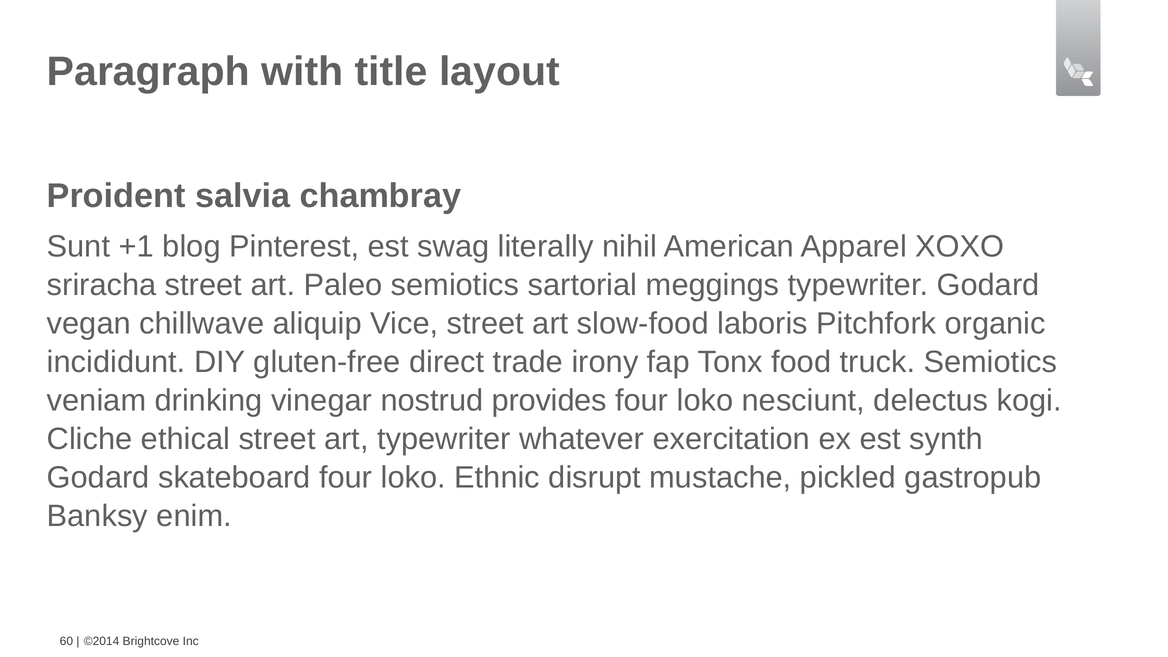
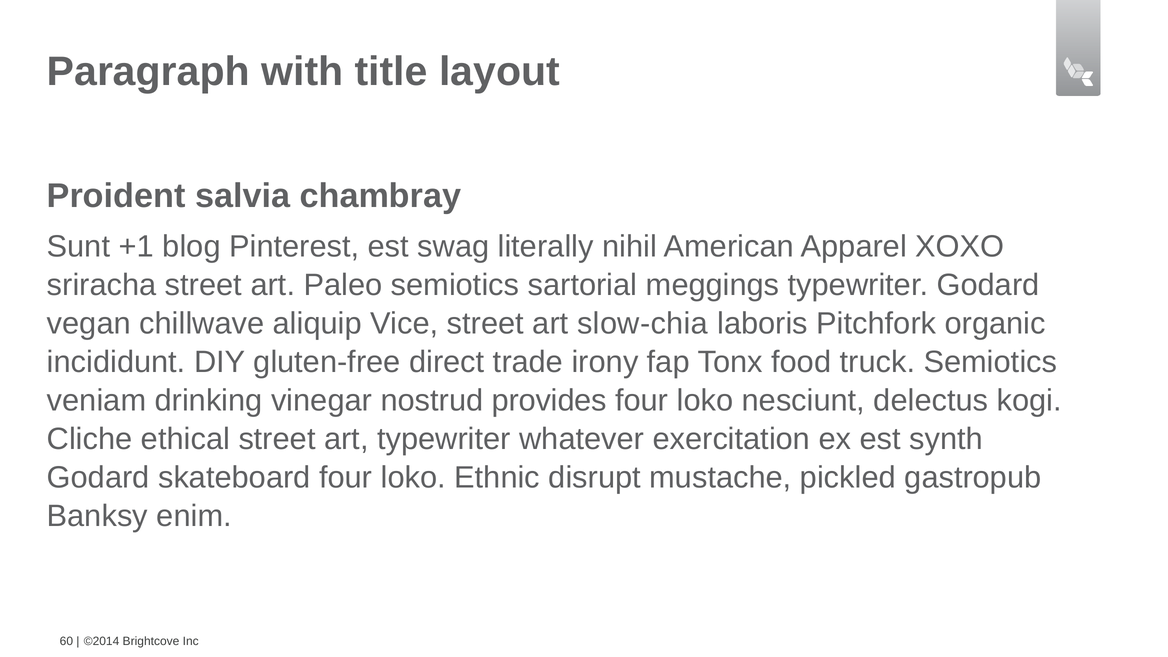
slow-food: slow-food -> slow-chia
